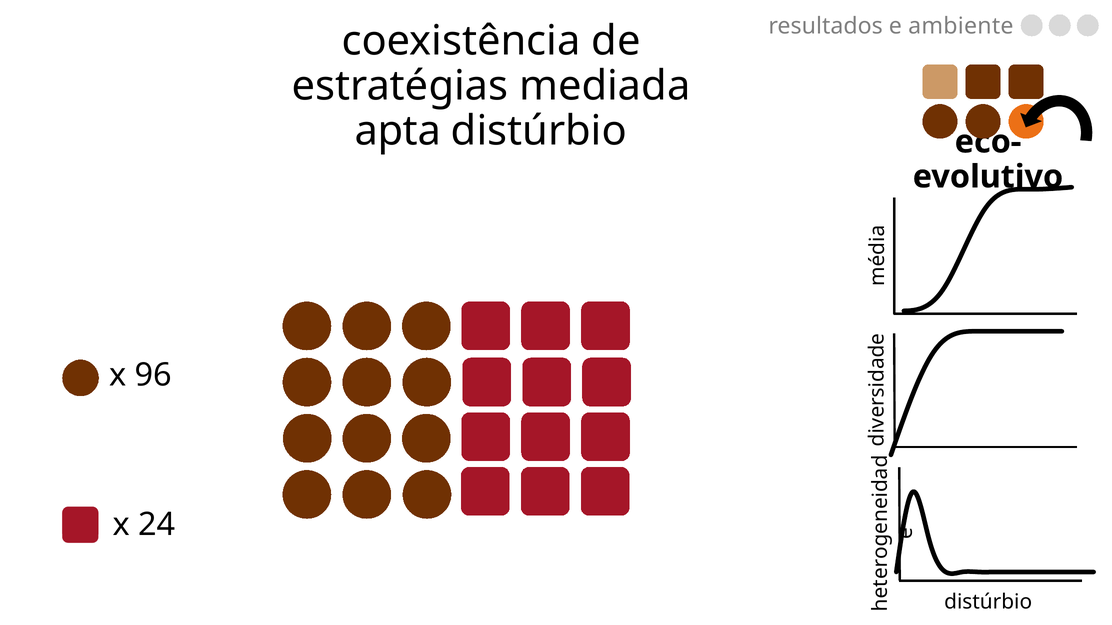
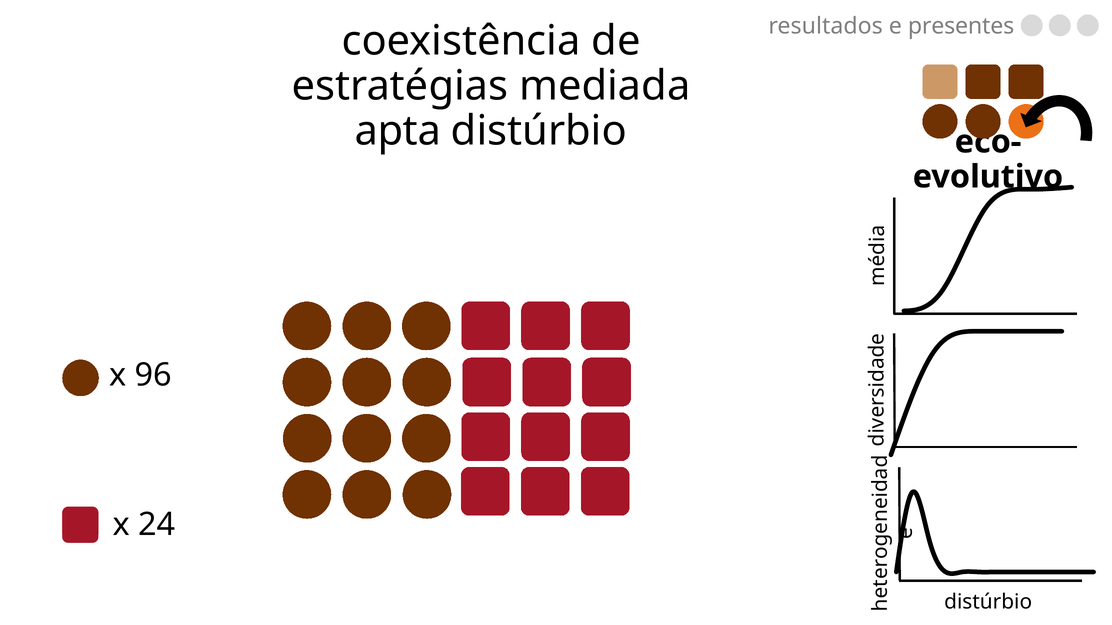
ambiente: ambiente -> presentes
